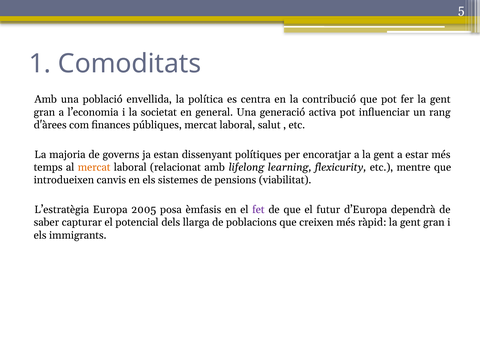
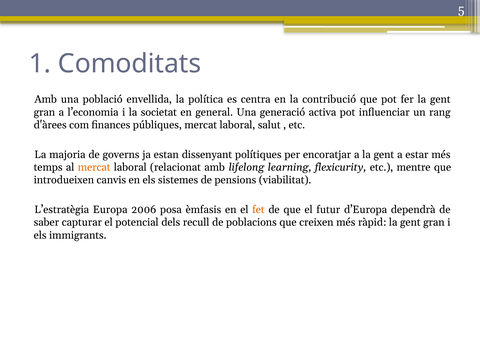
2005: 2005 -> 2006
fet colour: purple -> orange
llarga: llarga -> recull
